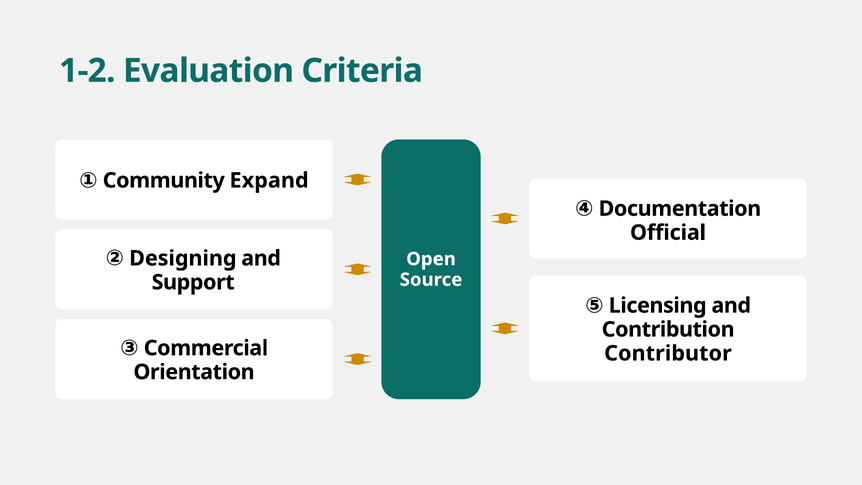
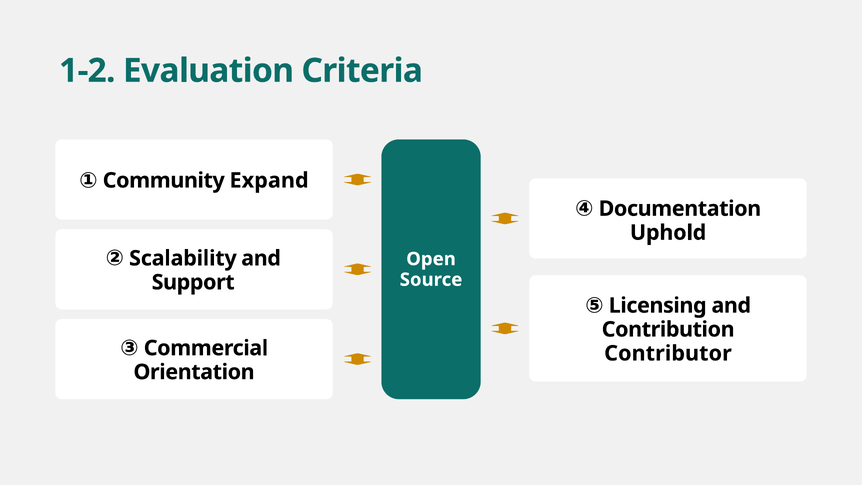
Official: Official -> Uphold
Designing: Designing -> Scalability
